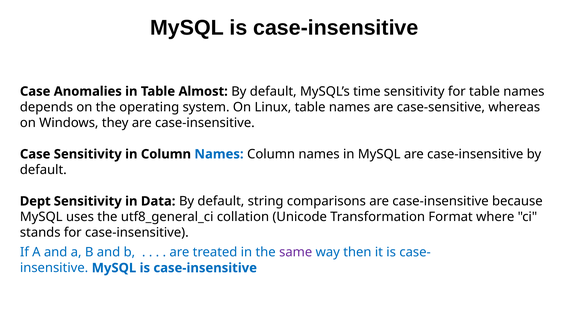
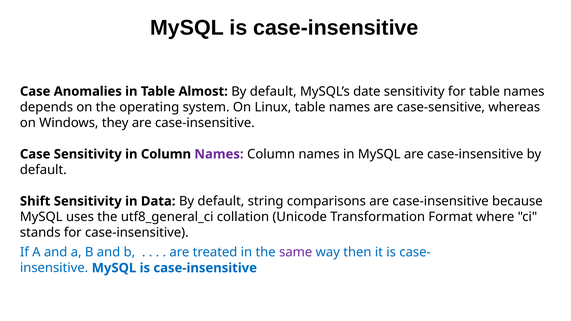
time: time -> date
Names at (219, 154) colour: blue -> purple
Dept: Dept -> Shift
